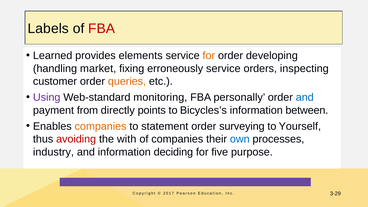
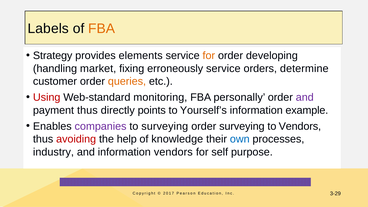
FBA at (102, 29) colour: red -> orange
Learned: Learned -> Strategy
inspecting: inspecting -> determine
Using colour: purple -> red
and at (305, 97) colour: blue -> purple
payment from: from -> thus
Bicycles’s: Bicycles’s -> Yourself’s
between: between -> example
companies at (101, 126) colour: orange -> purple
to statement: statement -> surveying
to Yourself: Yourself -> Vendors
with: with -> help
of companies: companies -> knowledge
information deciding: deciding -> vendors
five: five -> self
